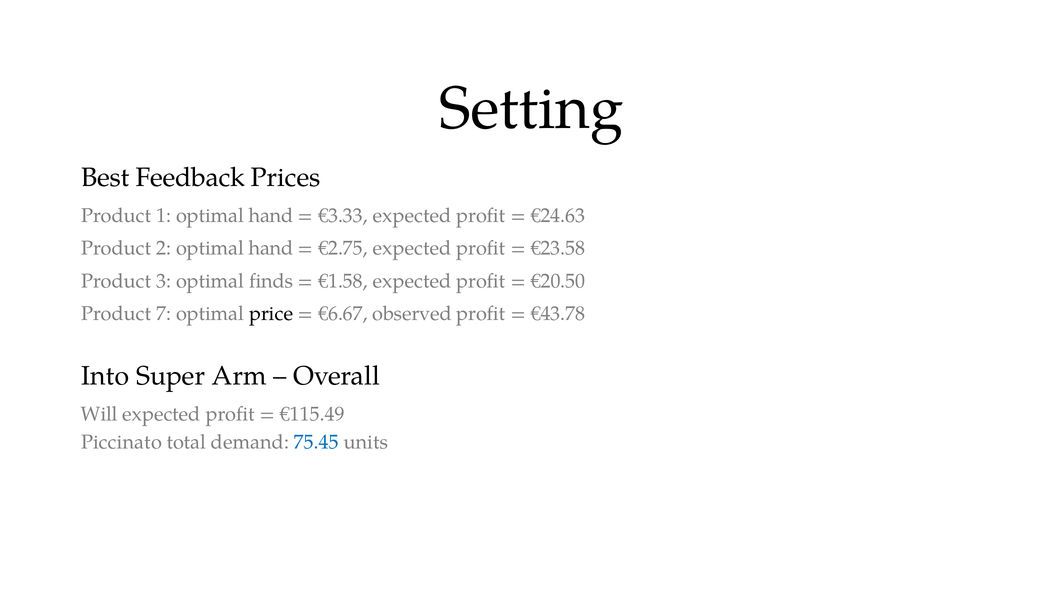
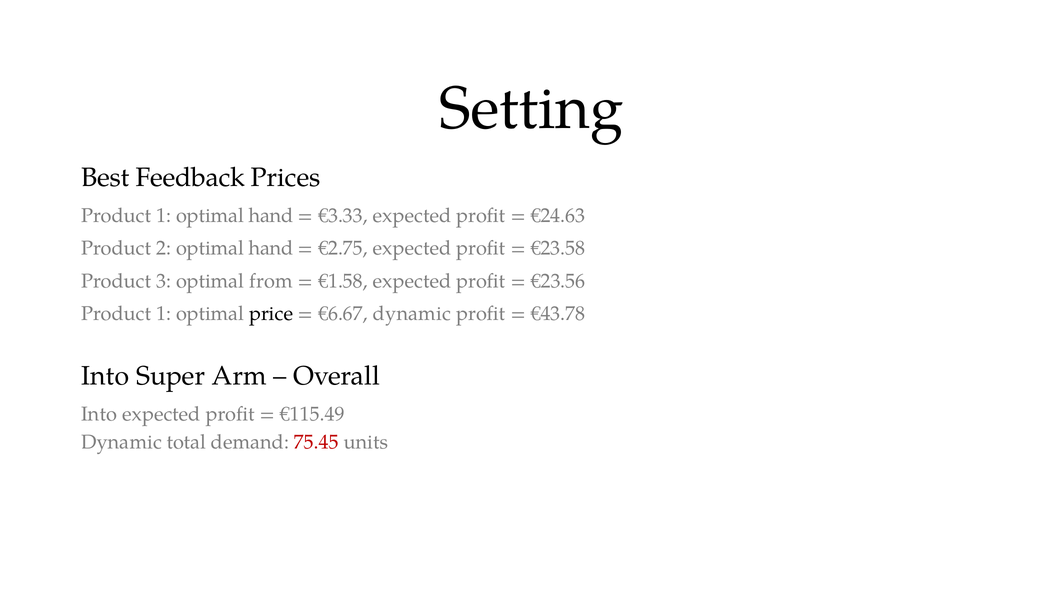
finds: finds -> from
€20.50: €20.50 -> €23.56
7 at (164, 314): 7 -> 1
€6.67 observed: observed -> dynamic
Will at (99, 414): Will -> Into
Piccinato at (121, 442): Piccinato -> Dynamic
75.45 colour: blue -> red
